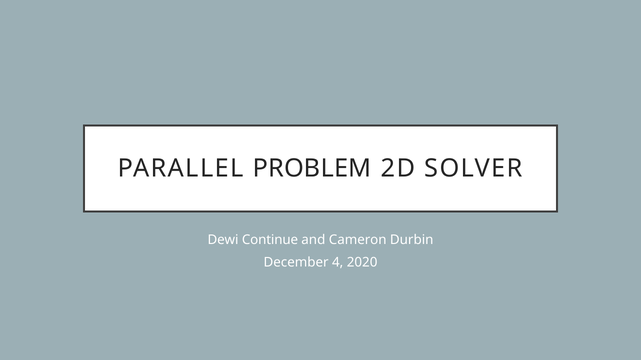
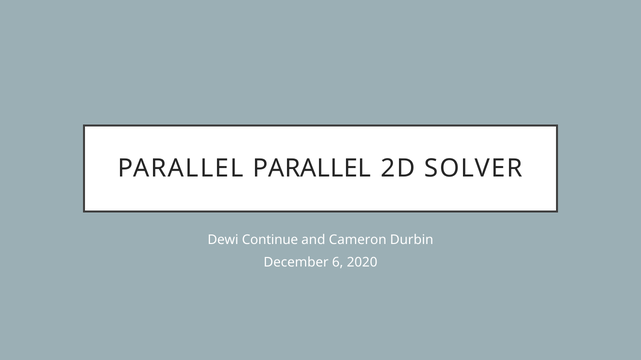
PARALLEL PROBLEM: PROBLEM -> PARALLEL
4: 4 -> 6
